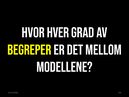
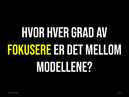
BEGREPER: BEGREPER -> FOKUSERE
